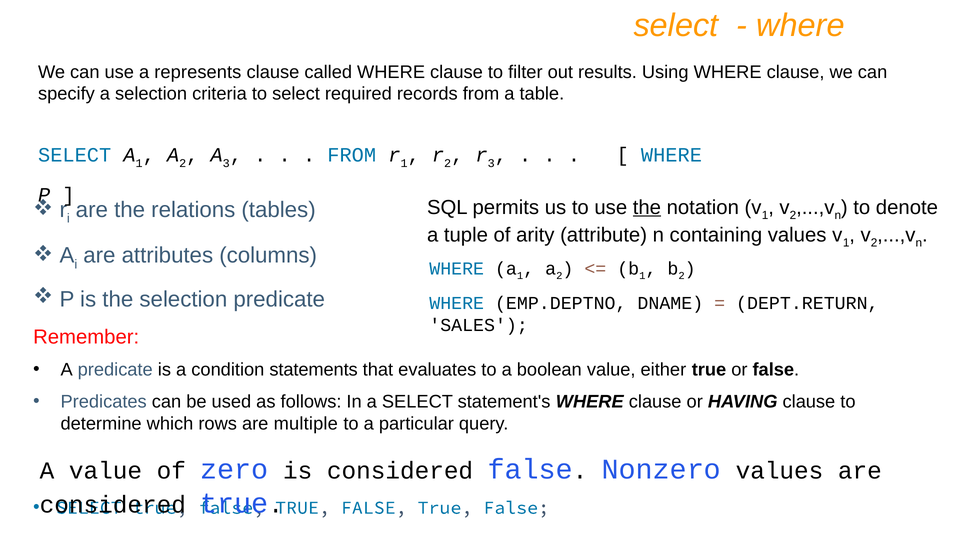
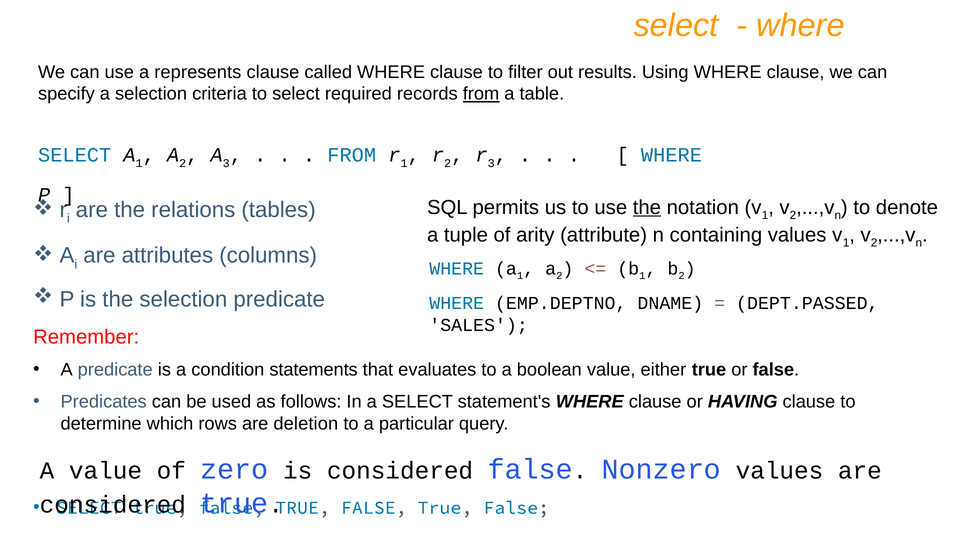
from at (481, 94) underline: none -> present
DEPT.RETURN: DEPT.RETURN -> DEPT.PASSED
multiple: multiple -> deletion
